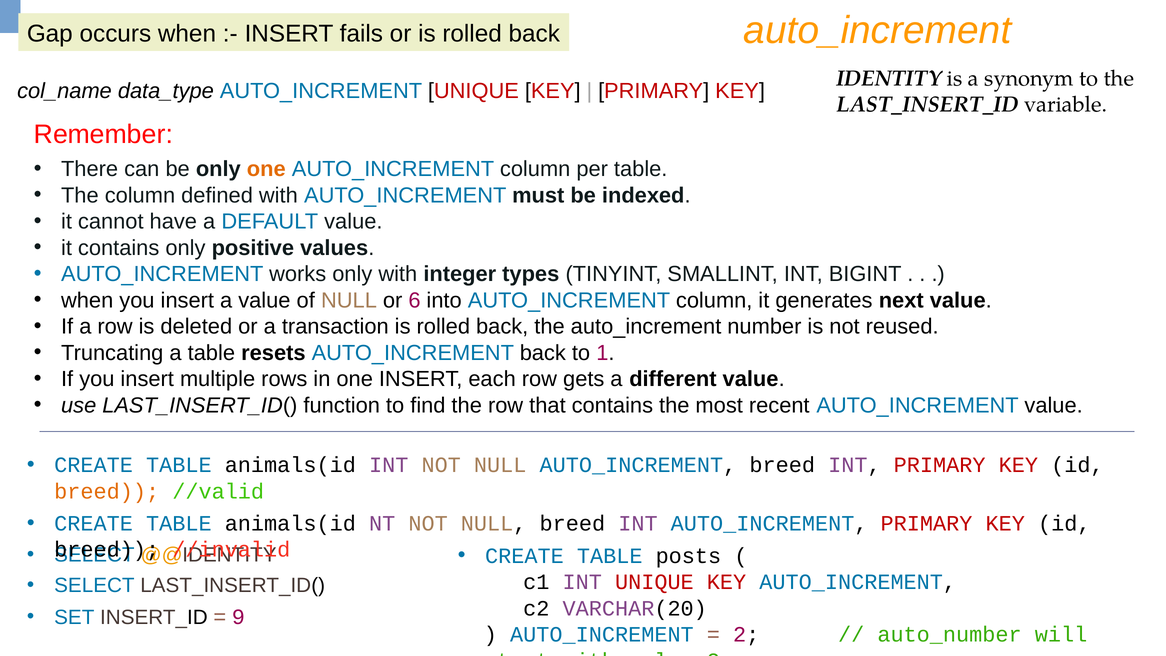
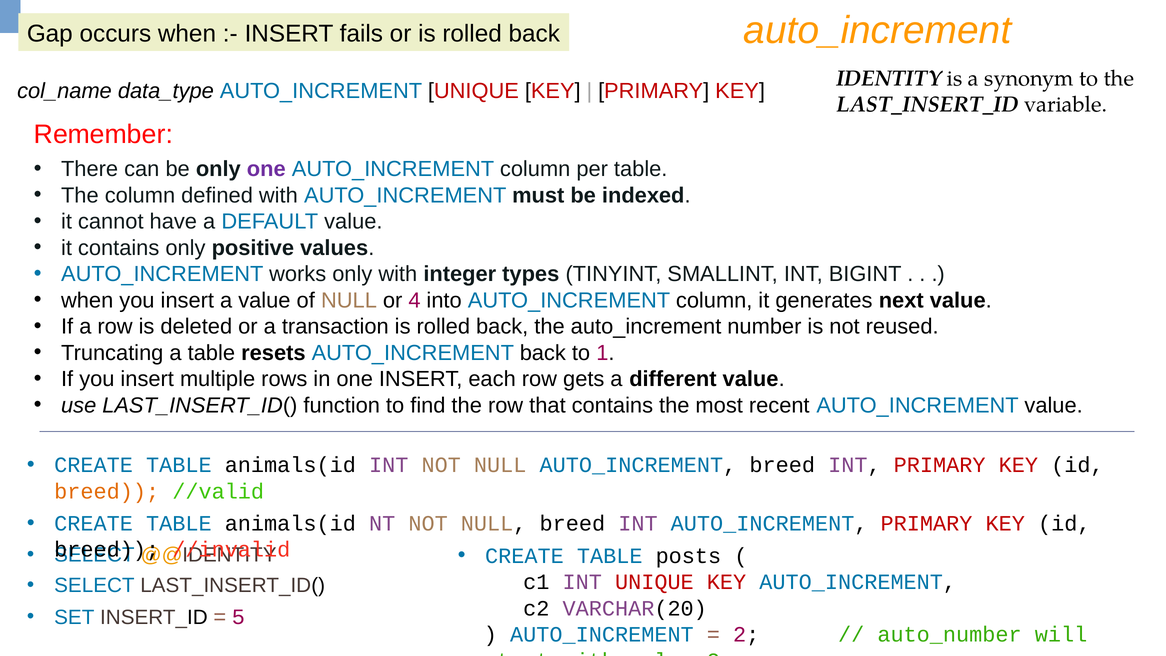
one at (266, 169) colour: orange -> purple
6: 6 -> 4
9: 9 -> 5
